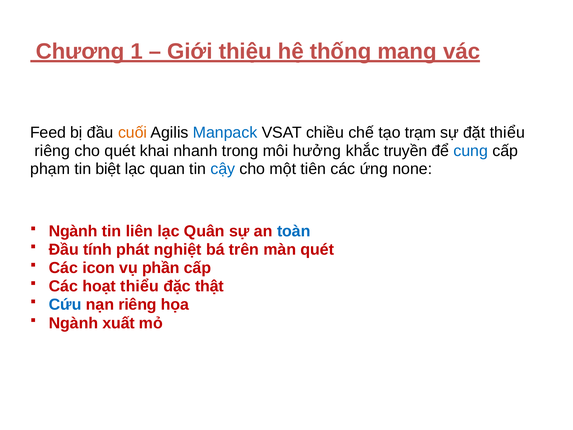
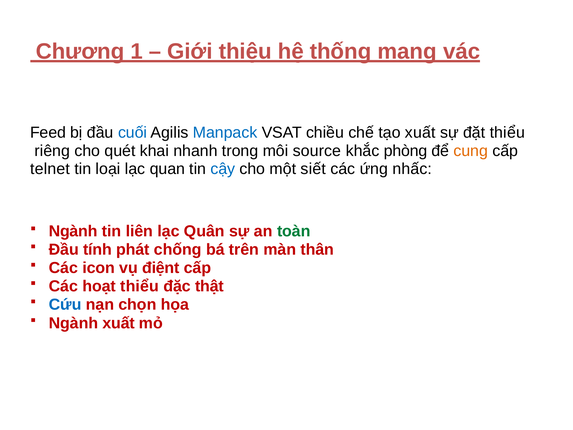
cuối colour: orange -> blue
tạo trạm: trạm -> xuất
hưởng: hưởng -> source
truyền: truyền -> phòng
cung colour: blue -> orange
phạm: phạm -> telnet
biệt: biệt -> loại
tiên: tiên -> siết
none: none -> nhấc
toàn colour: blue -> green
nghiệt: nghiệt -> chống
màn quét: quét -> thân
phần: phần -> điệnt
nạn riêng: riêng -> chọn
